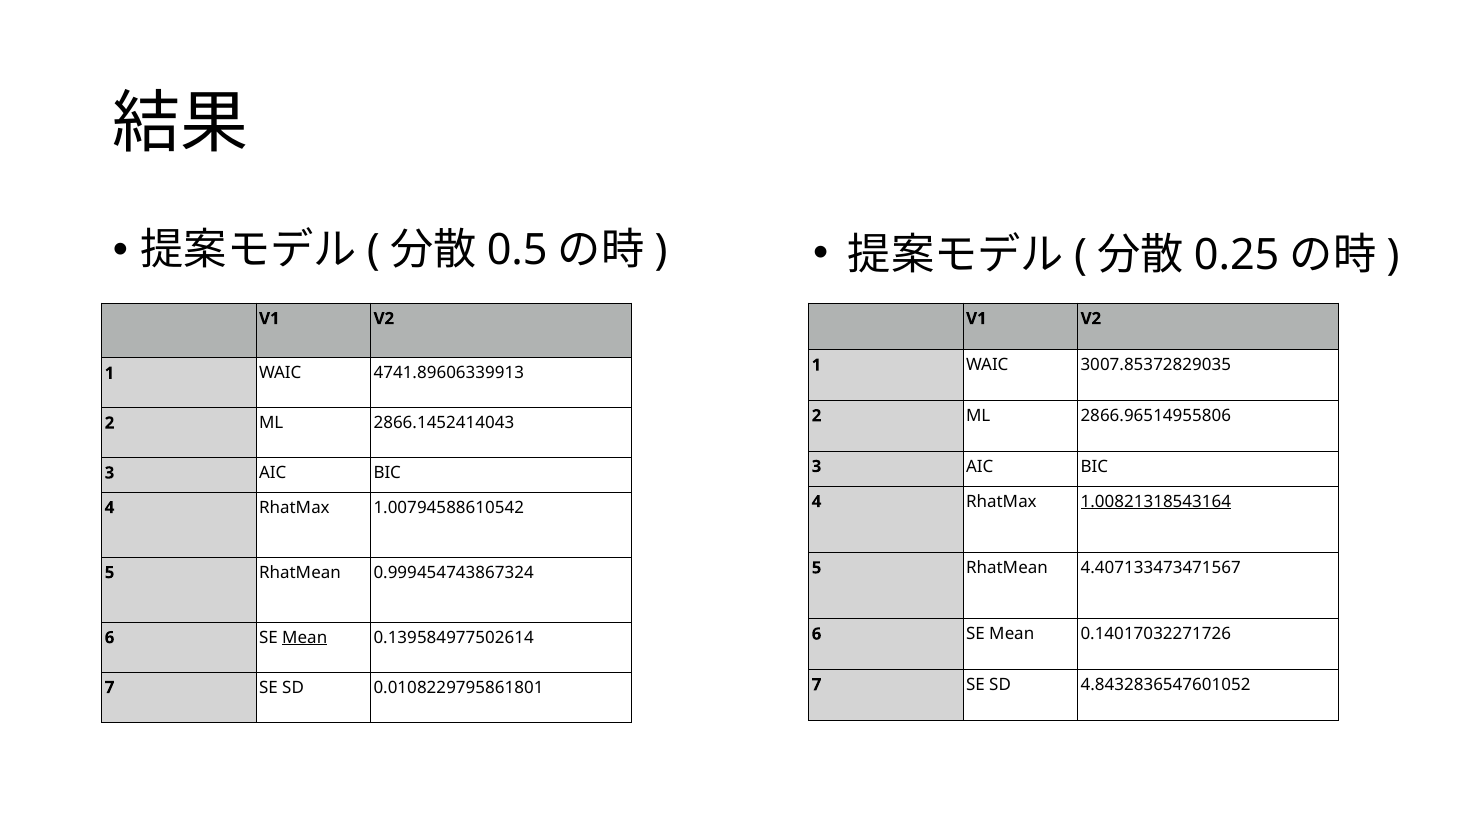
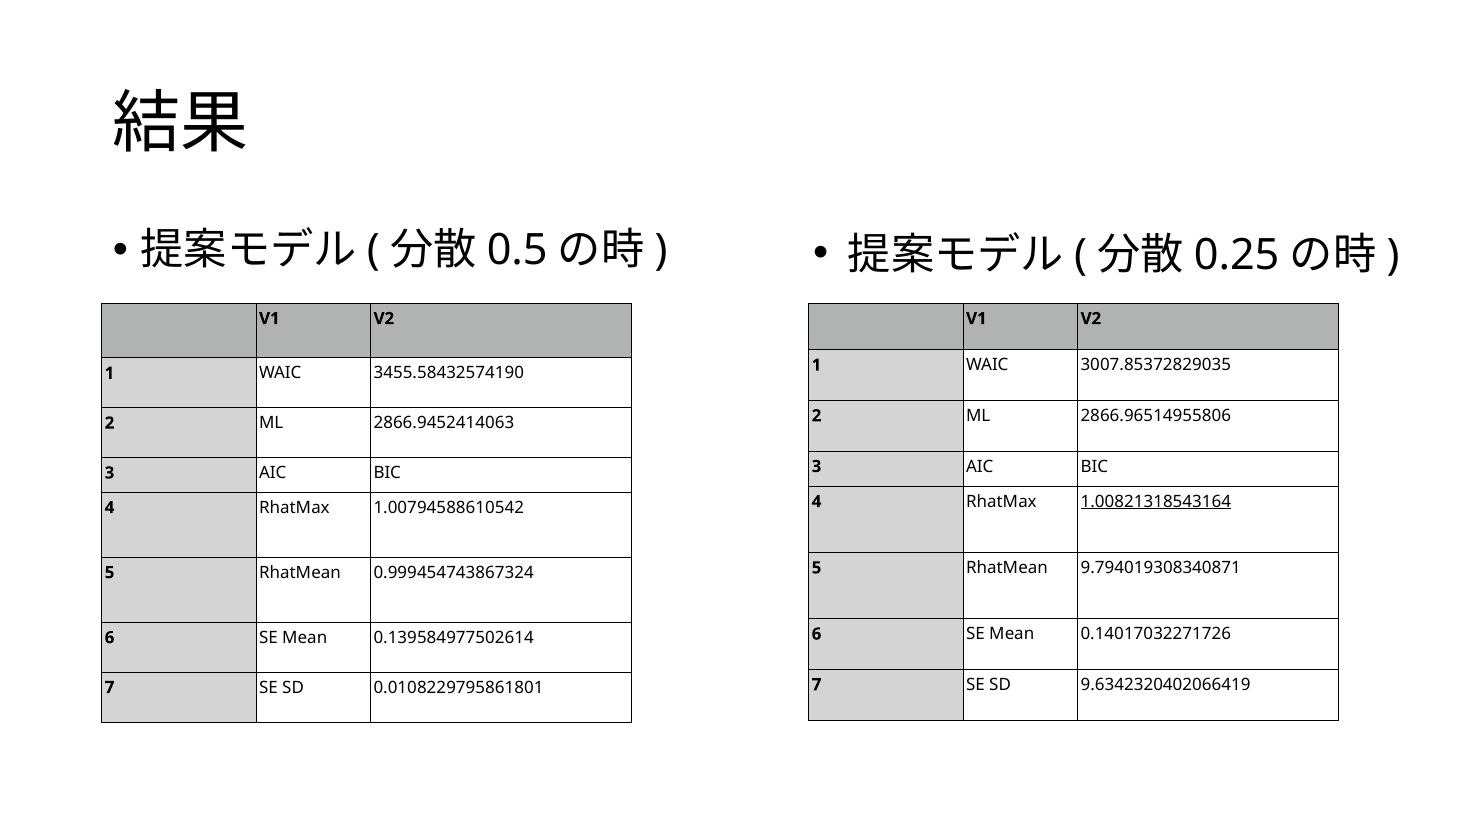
4741.89606339913: 4741.89606339913 -> 3455.58432574190
2866.1452414043: 2866.1452414043 -> 2866.9452414063
4.407133473471567: 4.407133473471567 -> 9.794019308340871
Mean at (305, 637) underline: present -> none
4.8432836547601052: 4.8432836547601052 -> 9.6342320402066419
